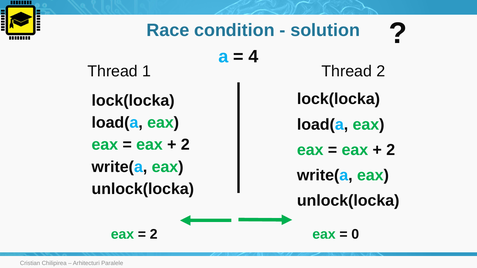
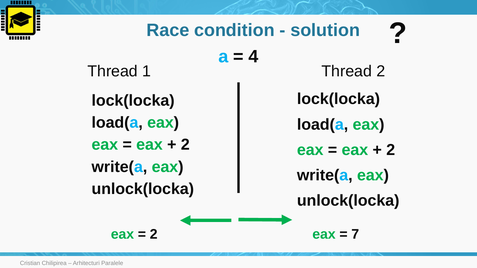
0: 0 -> 7
